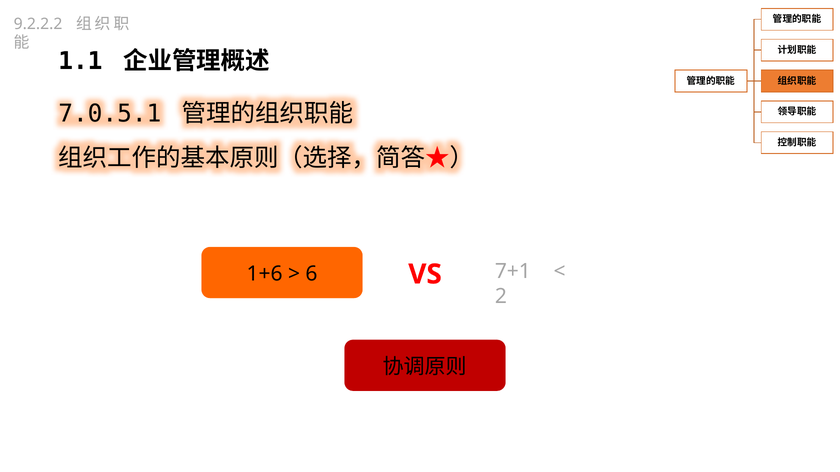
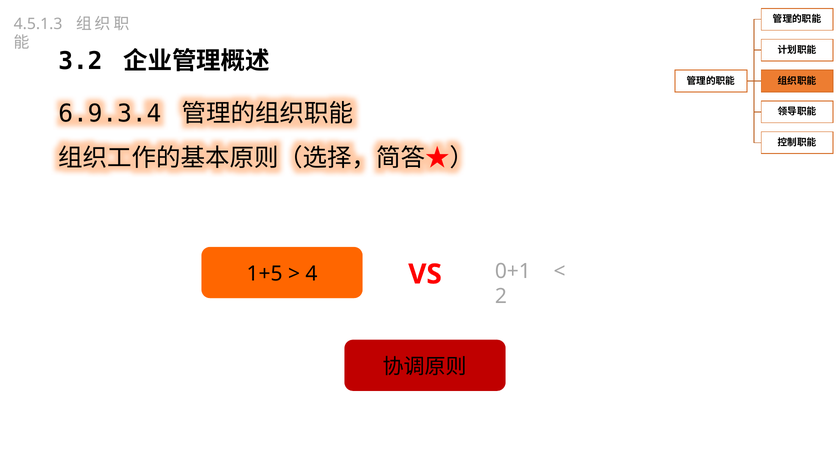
9.2.2.2: 9.2.2.2 -> 4.5.1.3
1.1: 1.1 -> 3.2
7.0.5.1: 7.0.5.1 -> 6.9.3.4
1+6: 1+6 -> 1+5
6: 6 -> 4
7+1: 7+1 -> 0+1
